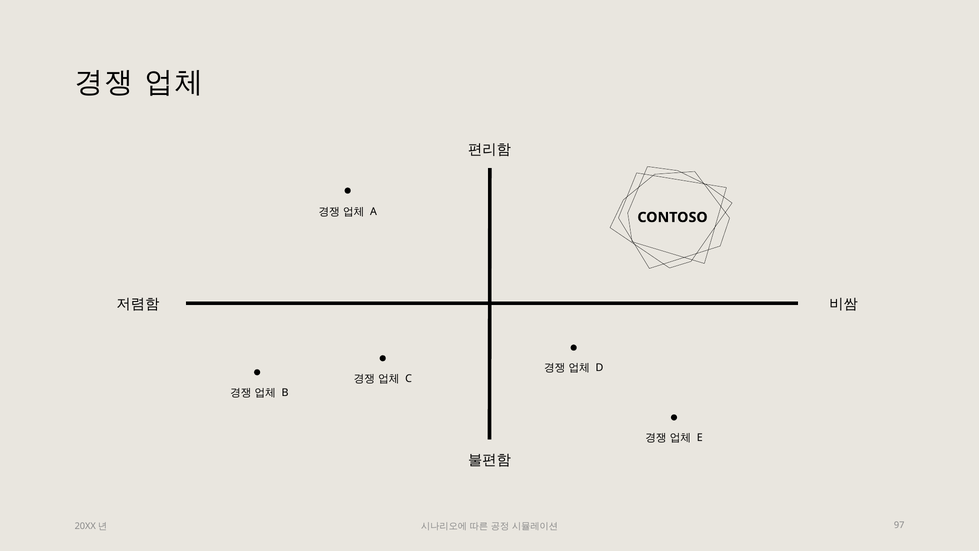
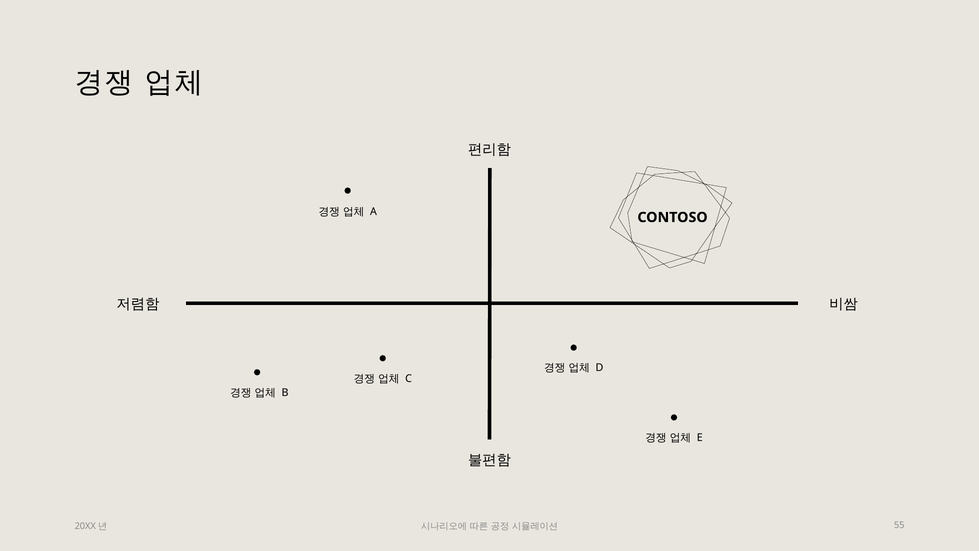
97: 97 -> 55
